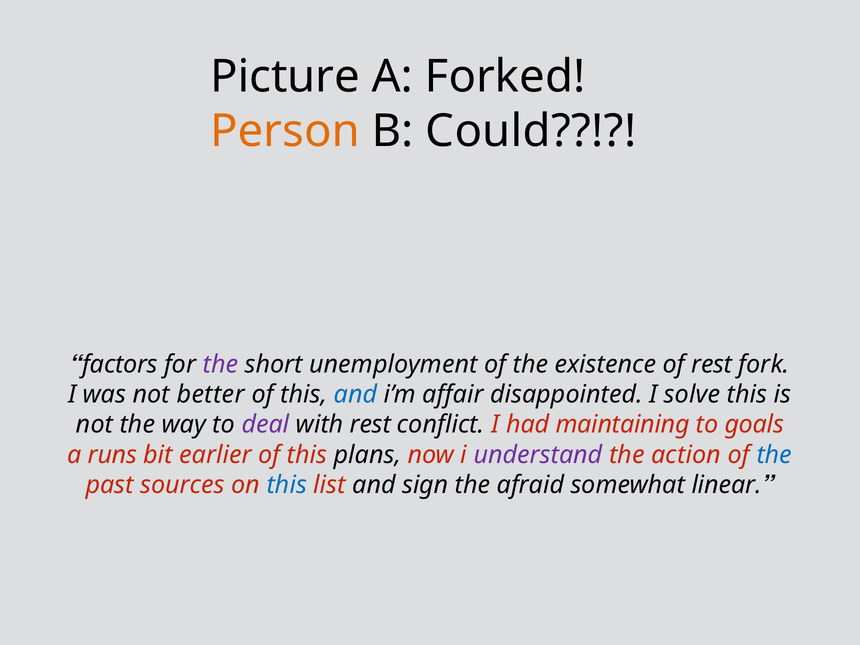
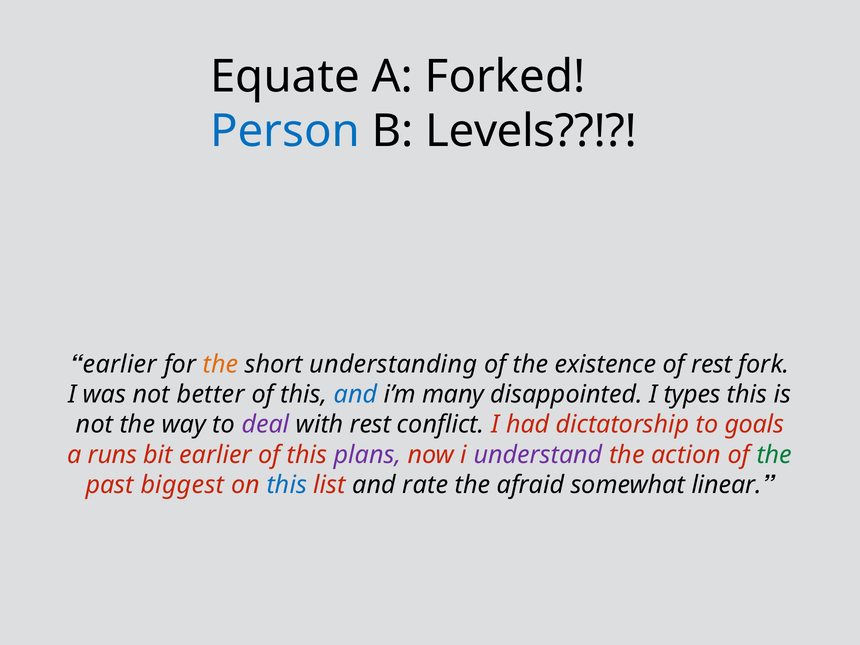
Picture: Picture -> Equate
Person colour: orange -> blue
Could: Could -> Levels
factors at (120, 364): factors -> earlier
the at (221, 364) colour: purple -> orange
unemployment: unemployment -> understanding
affair: affair -> many
solve: solve -> types
maintaining: maintaining -> dictatorship
plans colour: black -> purple
the at (774, 455) colour: blue -> green
sources: sources -> biggest
sign: sign -> rate
